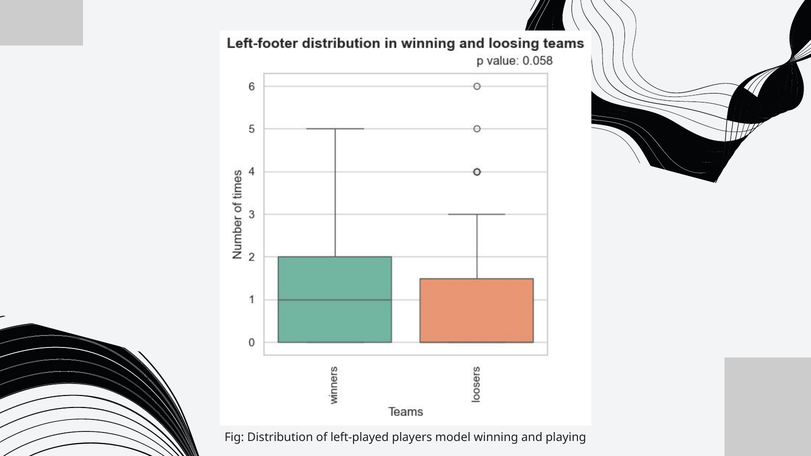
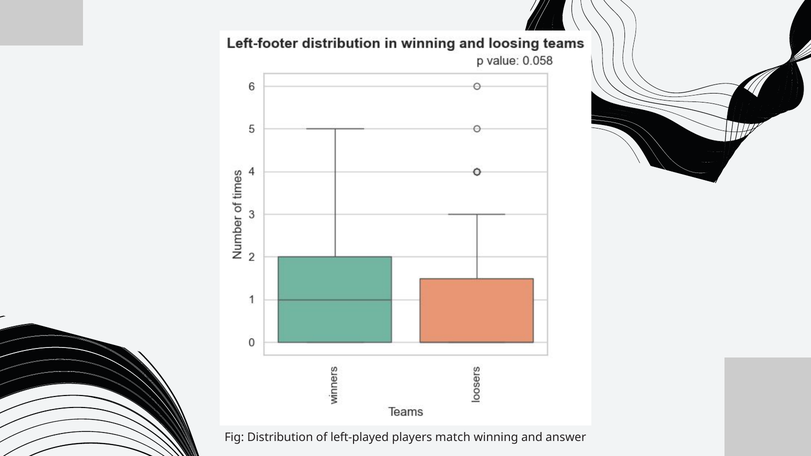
model: model -> match
playing: playing -> answer
